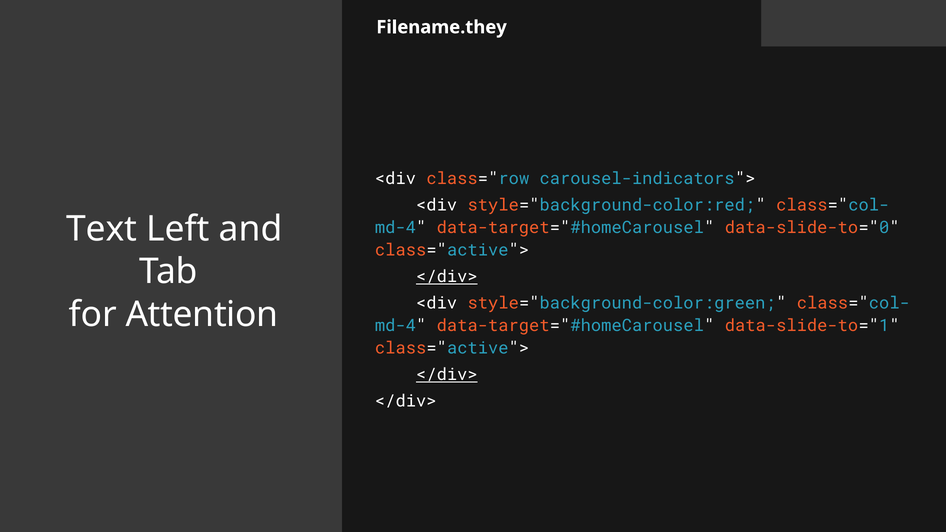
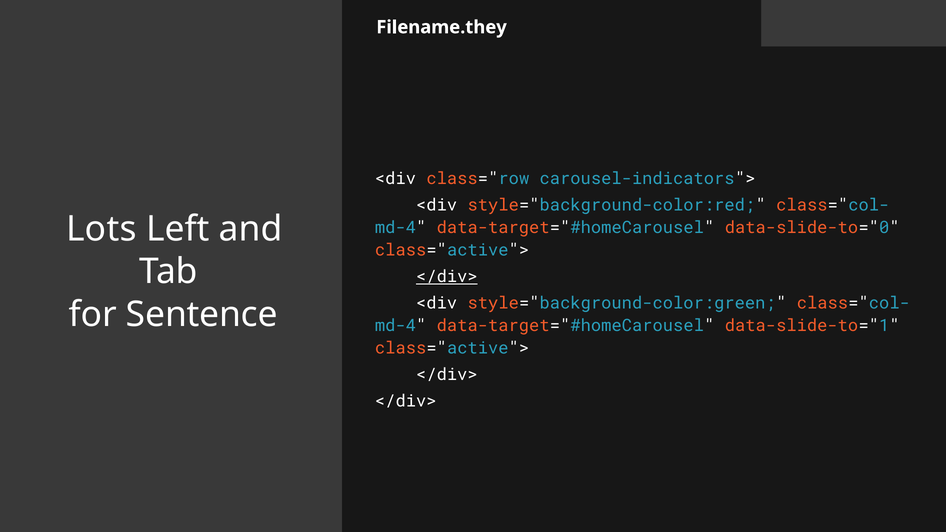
Text: Text -> Lots
Attention: Attention -> Sentence
</div> at (447, 375) underline: present -> none
